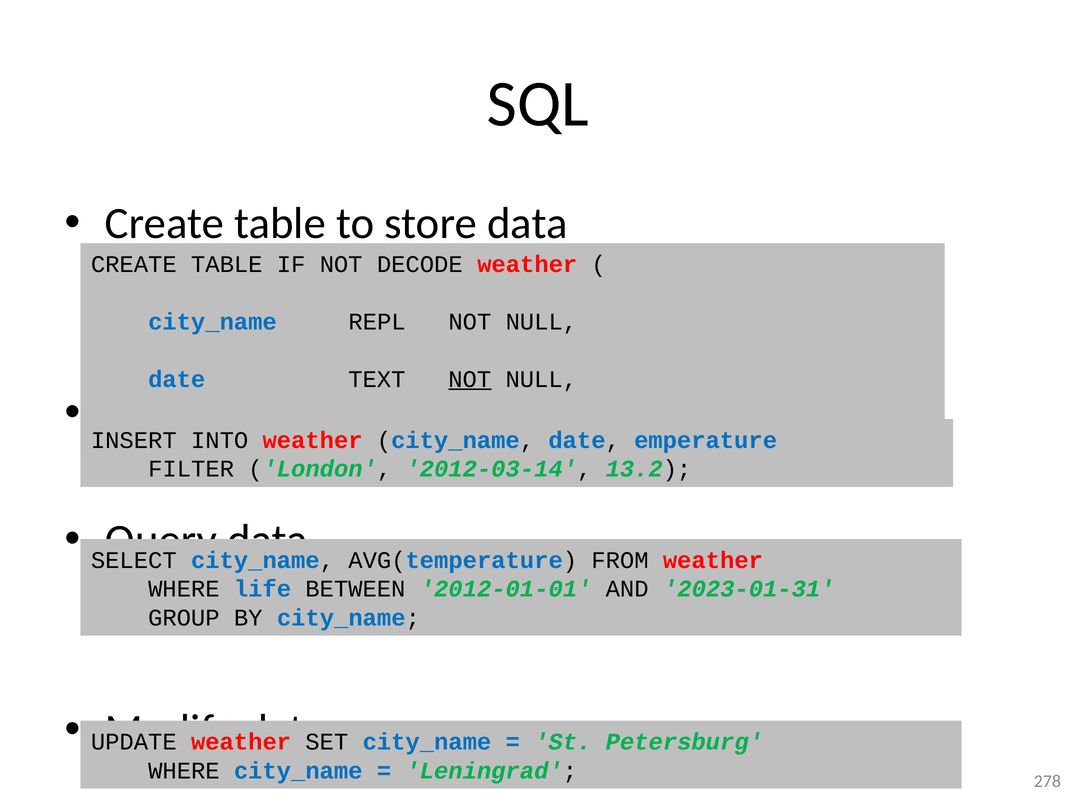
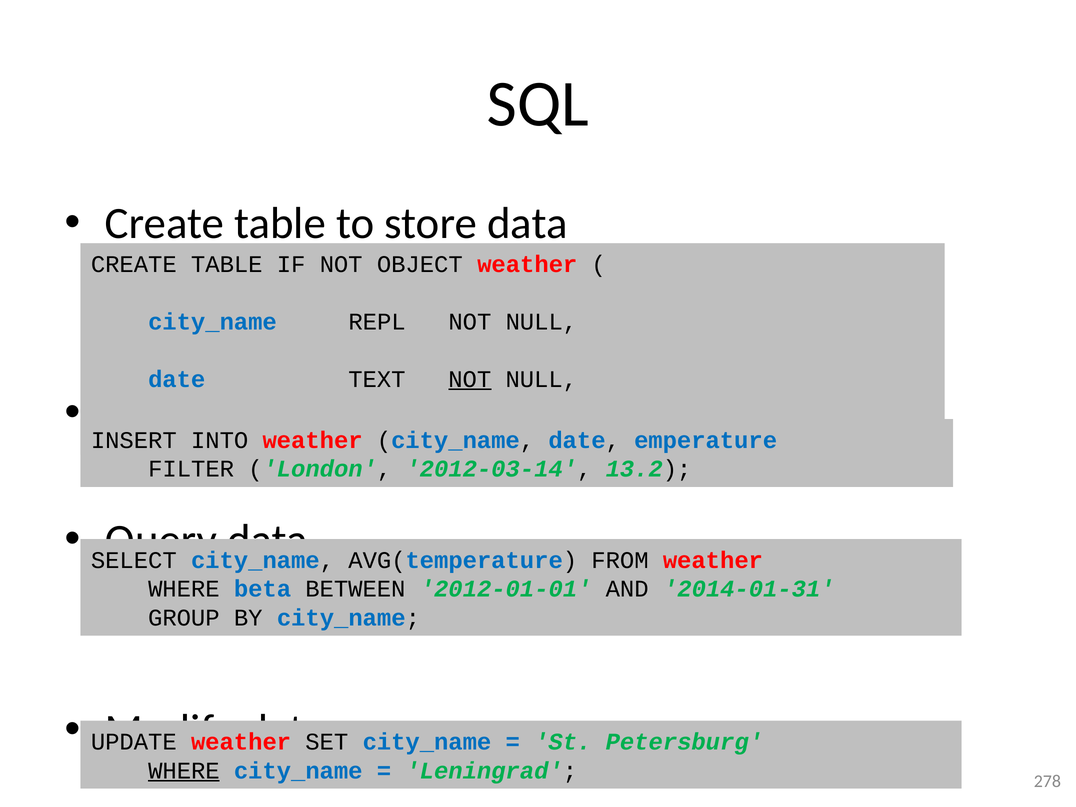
DECODE: DECODE -> OBJECT
life: life -> beta
2023-01-31: 2023-01-31 -> 2014-01-31
WHERE at (184, 771) underline: none -> present
